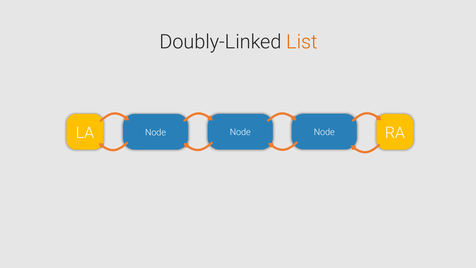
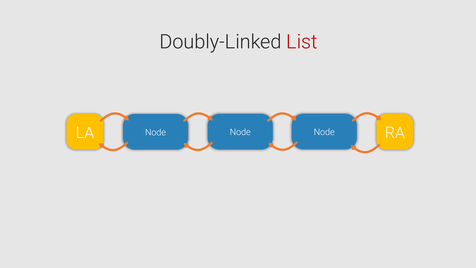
List colour: orange -> red
